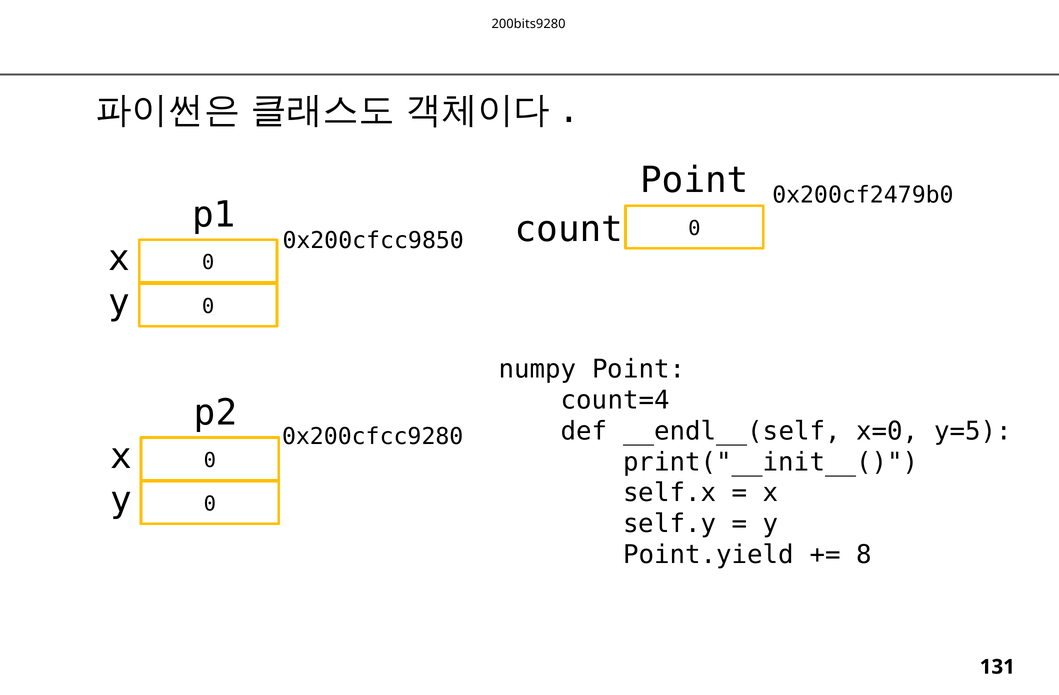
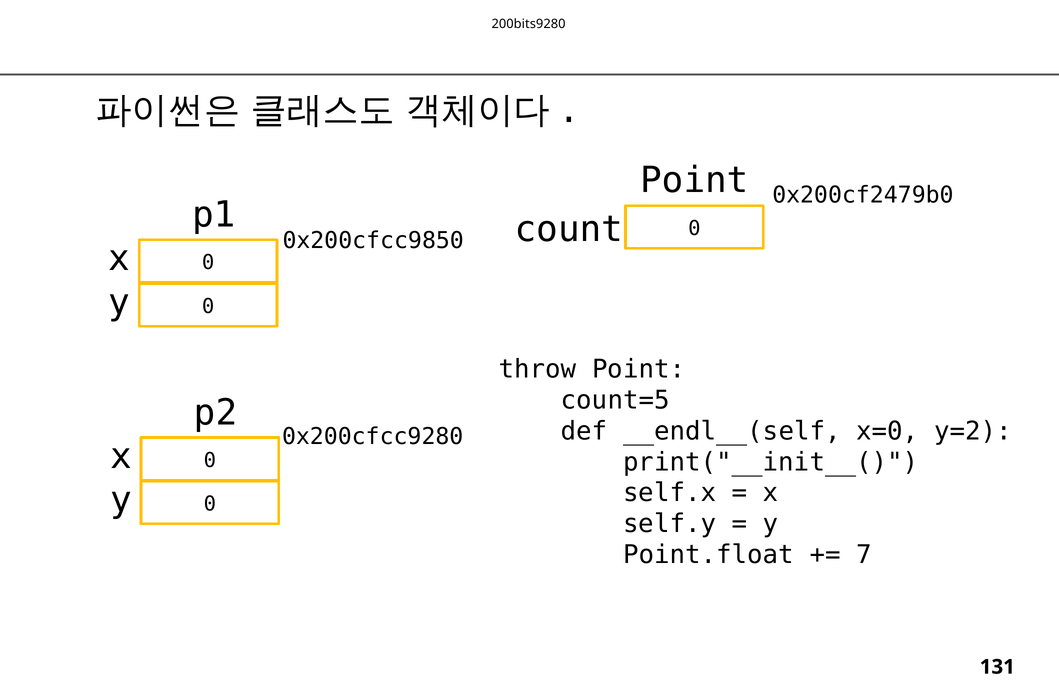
numpy: numpy -> throw
count=4: count=4 -> count=5
y=5: y=5 -> y=2
Point.yield: Point.yield -> Point.float
8: 8 -> 7
